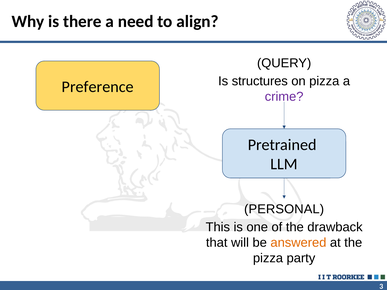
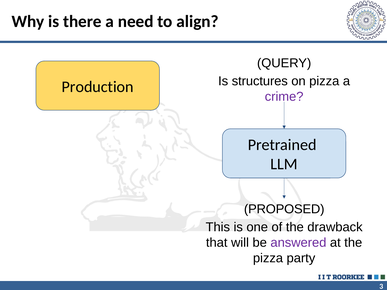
Preference: Preference -> Production
PERSONAL: PERSONAL -> PROPOSED
answered colour: orange -> purple
